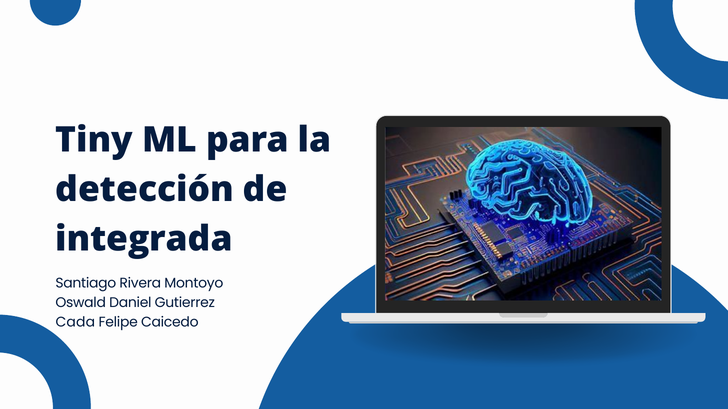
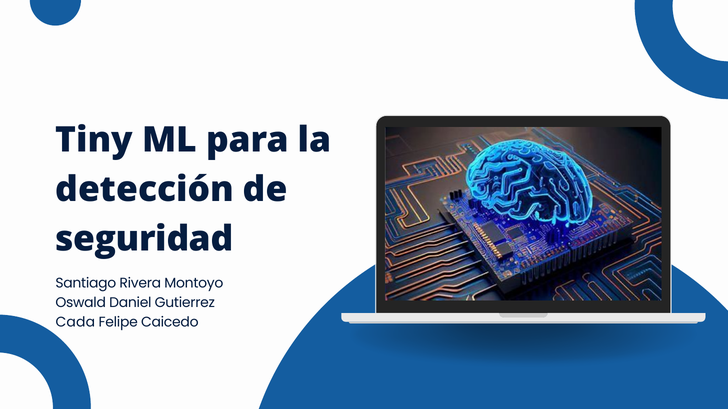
integrada: integrada -> seguridad
